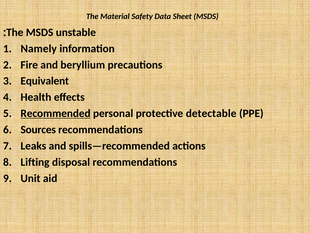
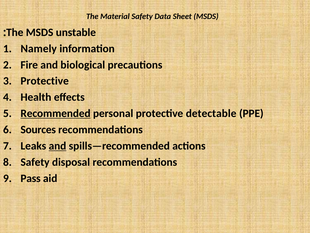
beryllium: beryllium -> biological
Equivalent at (45, 81): Equivalent -> Protective
and at (57, 146) underline: none -> present
Lifting at (35, 162): Lifting -> Safety
Unit: Unit -> Pass
